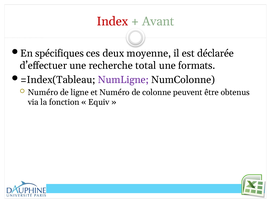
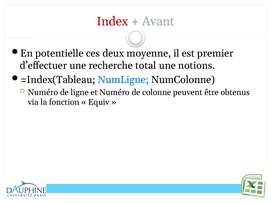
spécifiques: spécifiques -> potentielle
déclarée: déclarée -> premier
formats: formats -> notions
NumLigne colour: purple -> blue
